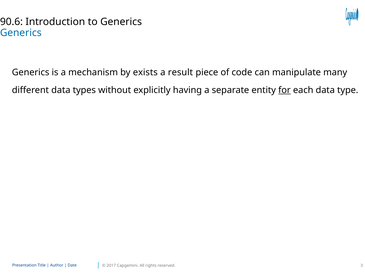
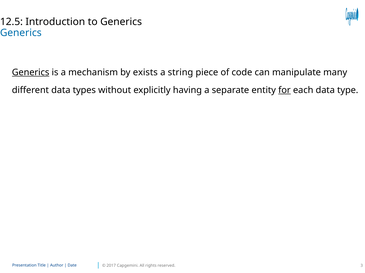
90.6: 90.6 -> 12.5
Generics at (31, 73) underline: none -> present
result: result -> string
